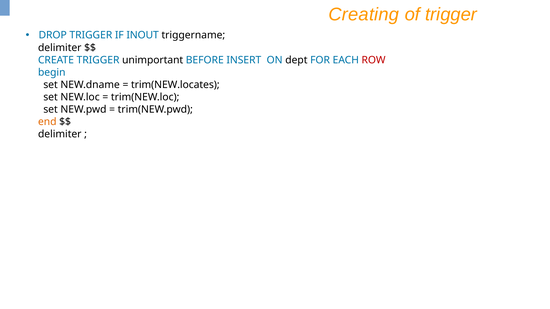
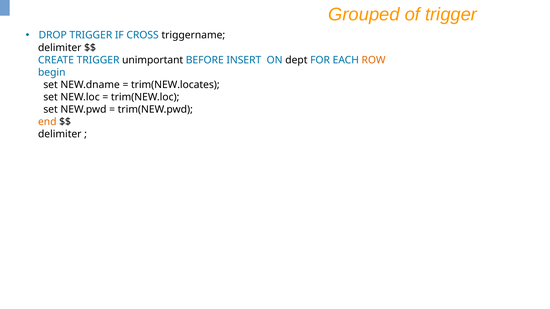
Creating: Creating -> Grouped
INOUT: INOUT -> CROSS
ROW colour: red -> orange
